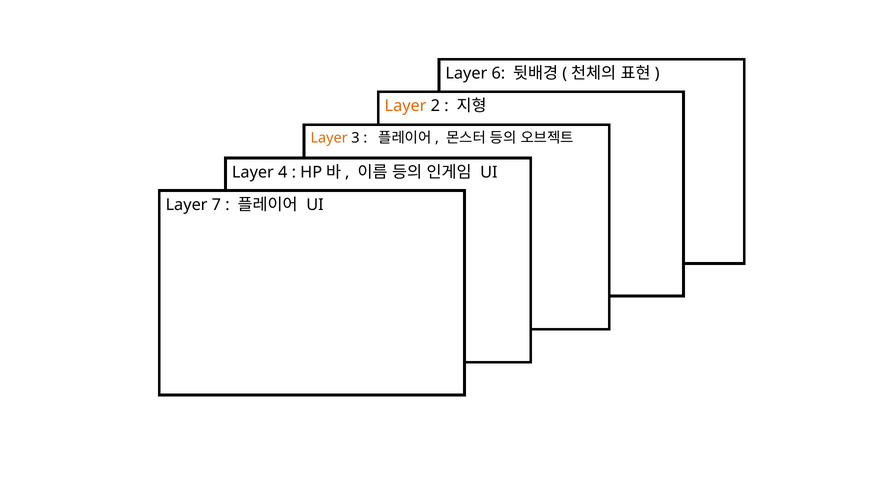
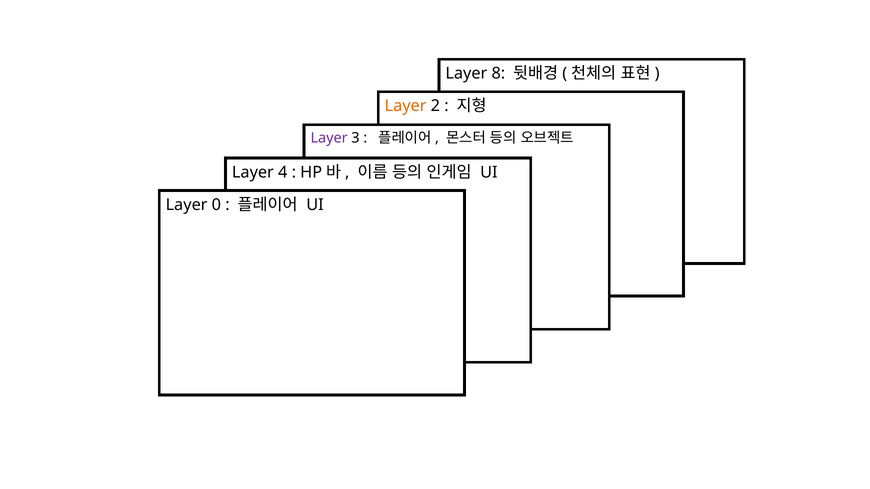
6: 6 -> 8
Layer at (329, 138) colour: orange -> purple
7: 7 -> 0
